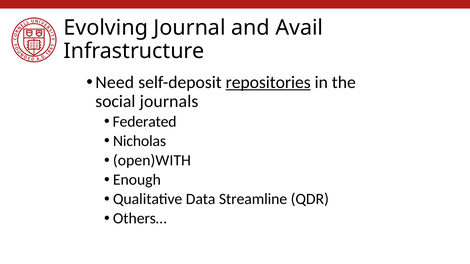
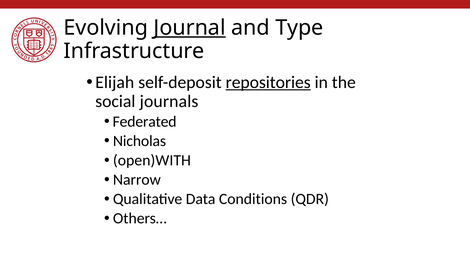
Journal underline: none -> present
Avail: Avail -> Type
Need: Need -> Elijah
Enough: Enough -> Narrow
Streamline: Streamline -> Conditions
